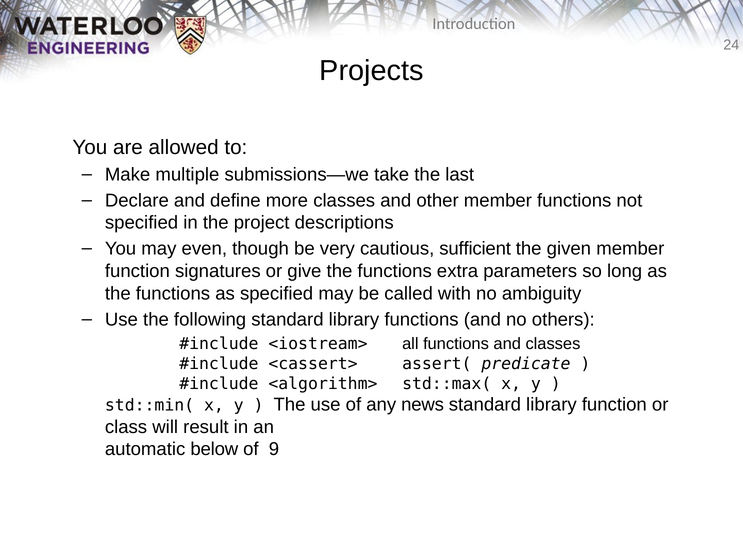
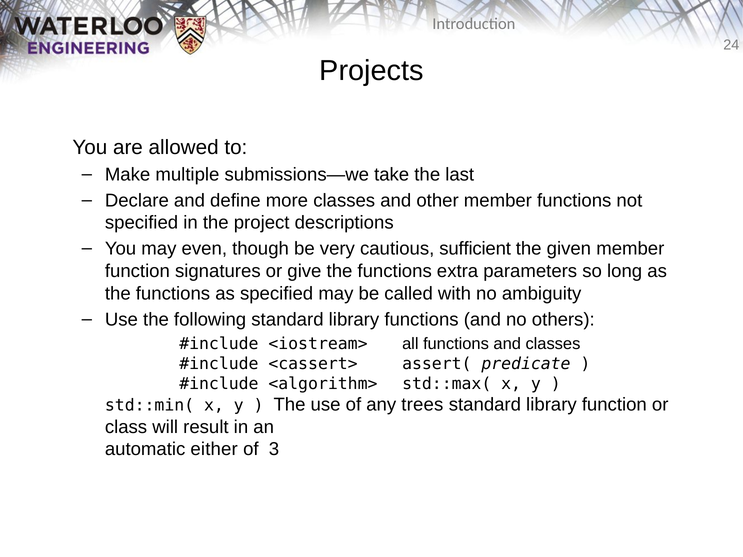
news: news -> trees
below: below -> either
9: 9 -> 3
